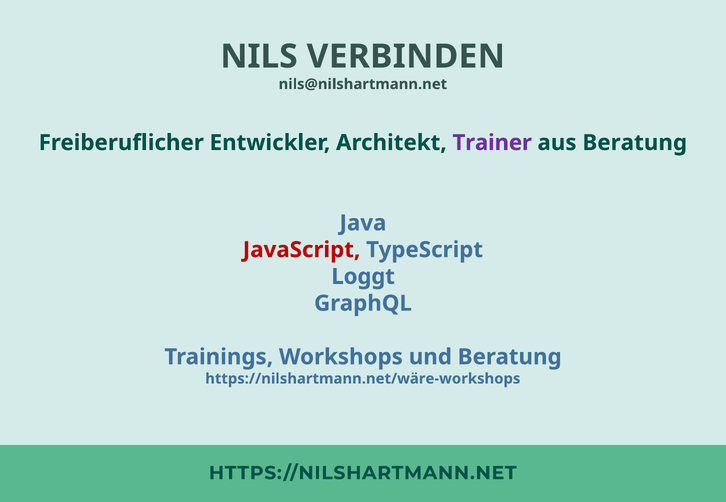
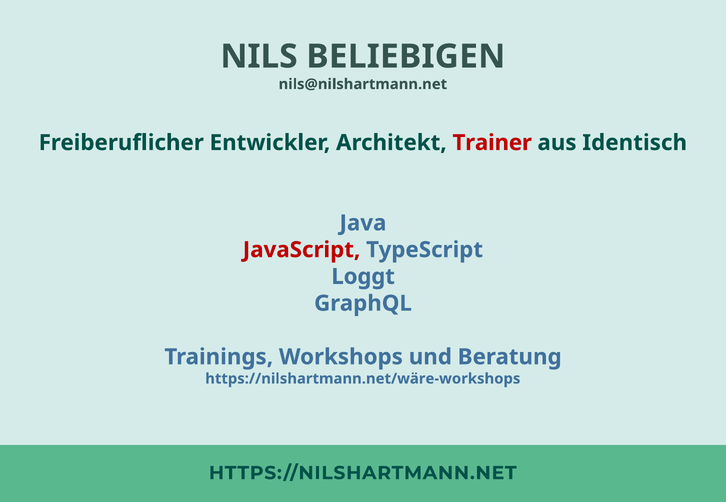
VERBINDEN: VERBINDEN -> BELIEBIGEN
Trainer colour: purple -> red
aus Beratung: Beratung -> Identisch
